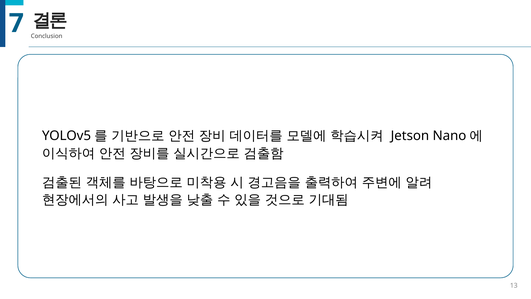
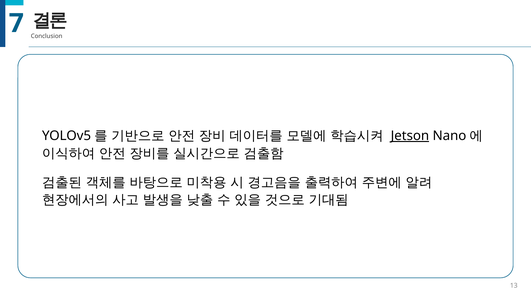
Jetson underline: none -> present
